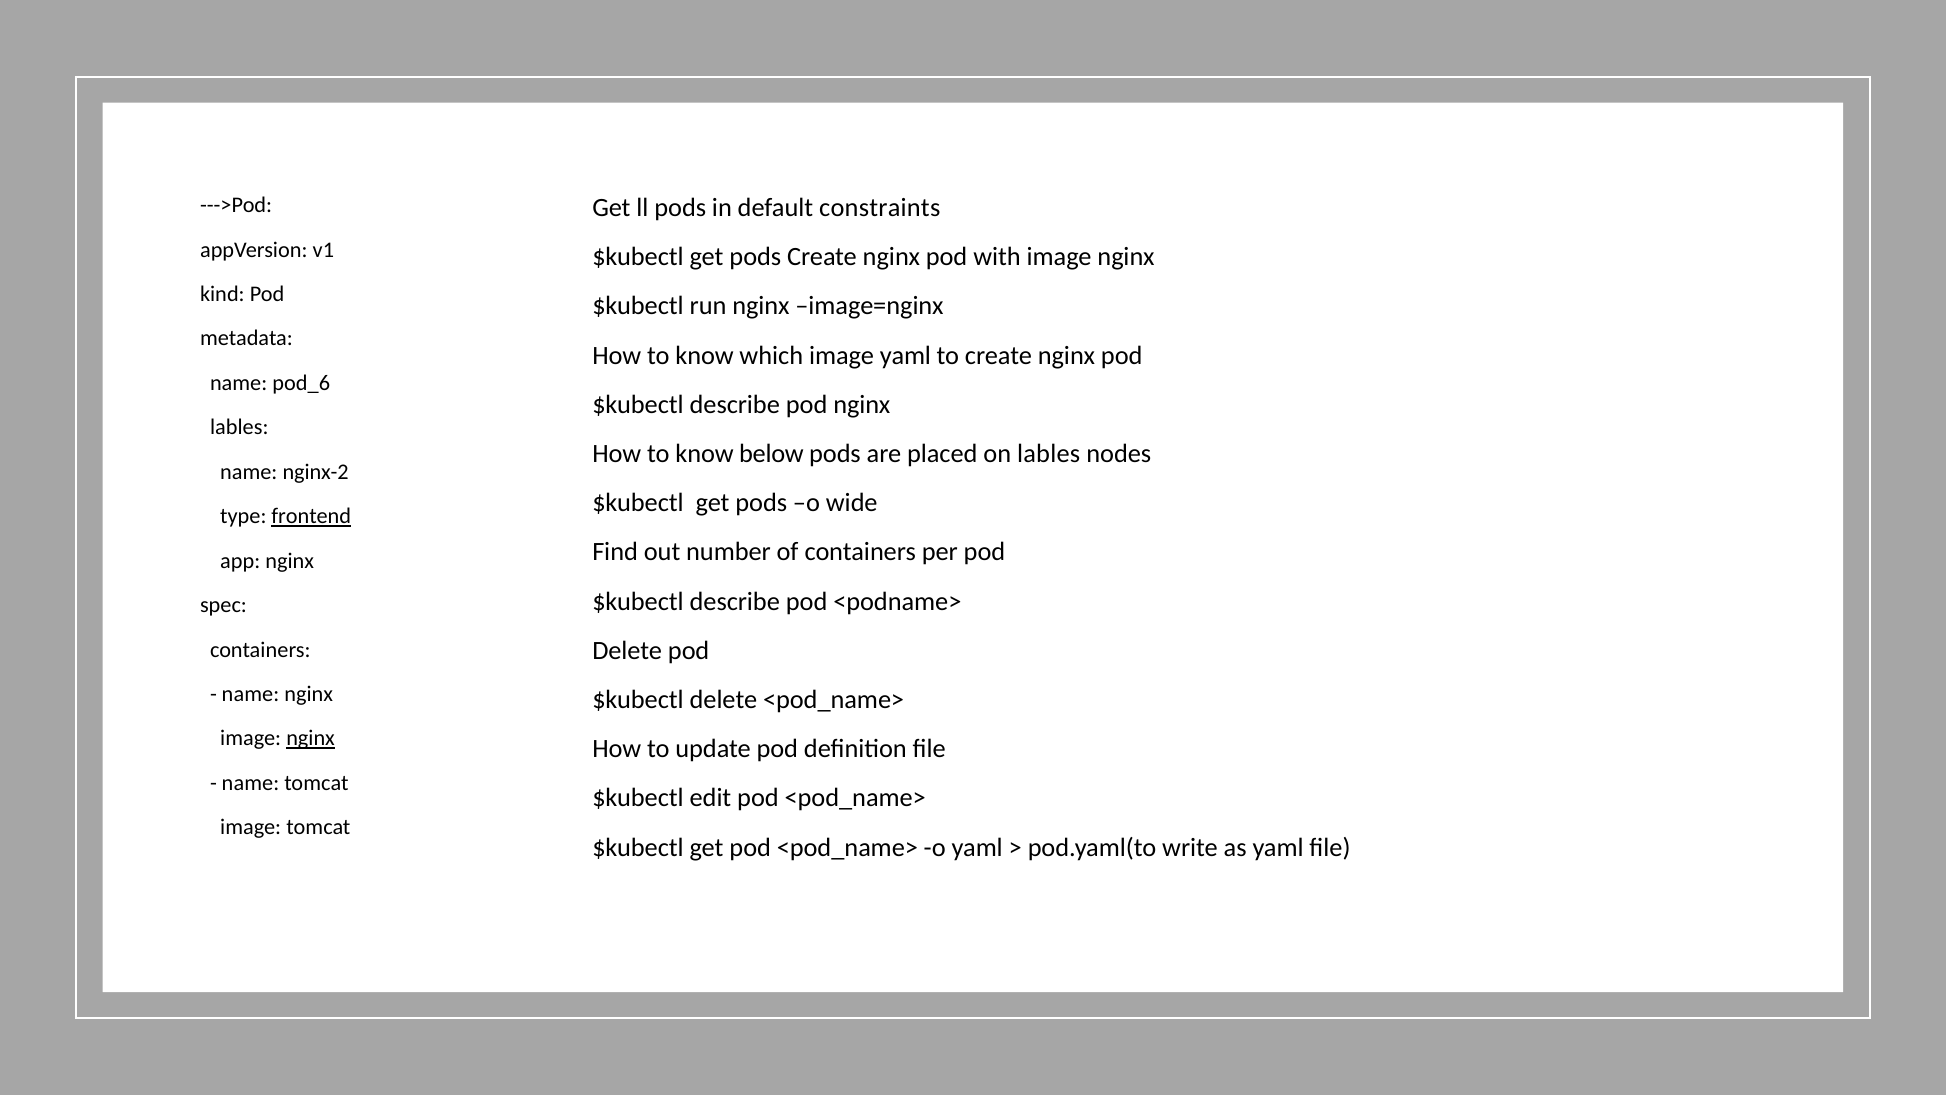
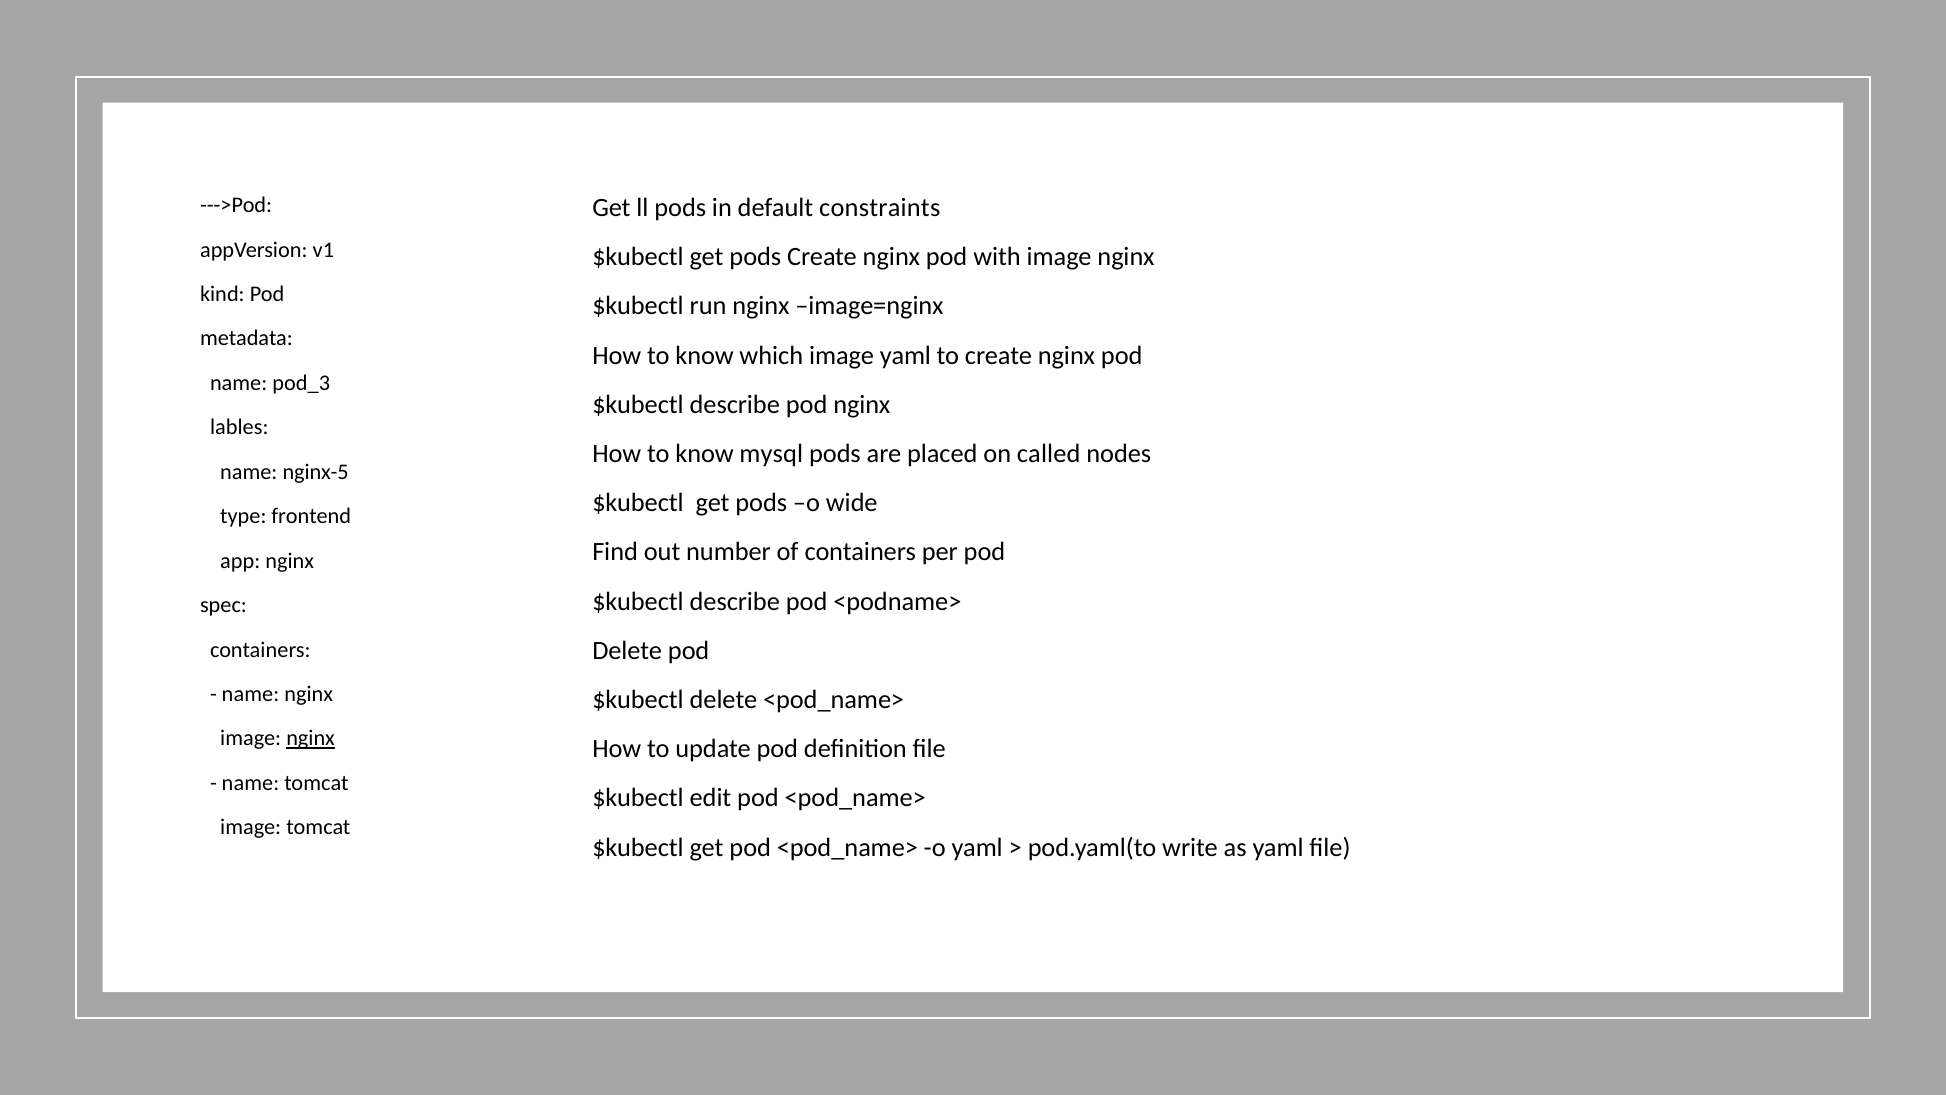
pod_6: pod_6 -> pod_3
below: below -> mysql
on lables: lables -> called
nginx-2: nginx-2 -> nginx-5
frontend underline: present -> none
